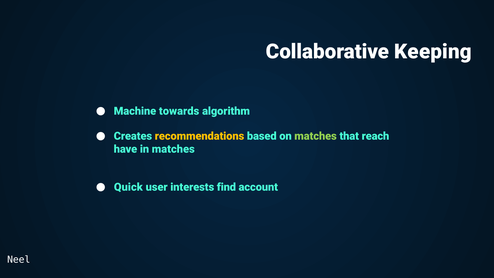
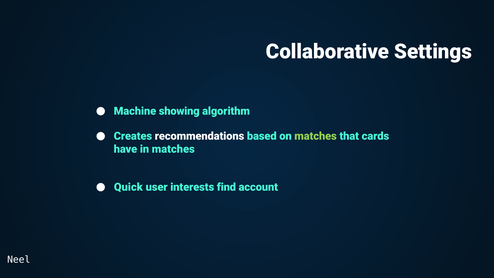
Keeping: Keeping -> Settings
towards: towards -> showing
recommendations colour: yellow -> white
reach: reach -> cards
